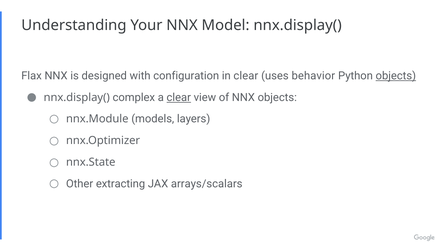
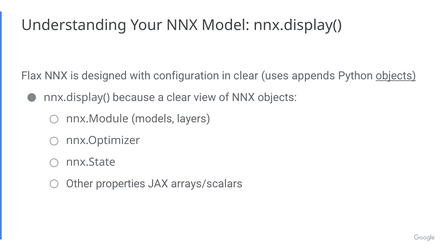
behavior: behavior -> appends
complex: complex -> because
clear at (179, 98) underline: present -> none
extracting: extracting -> properties
